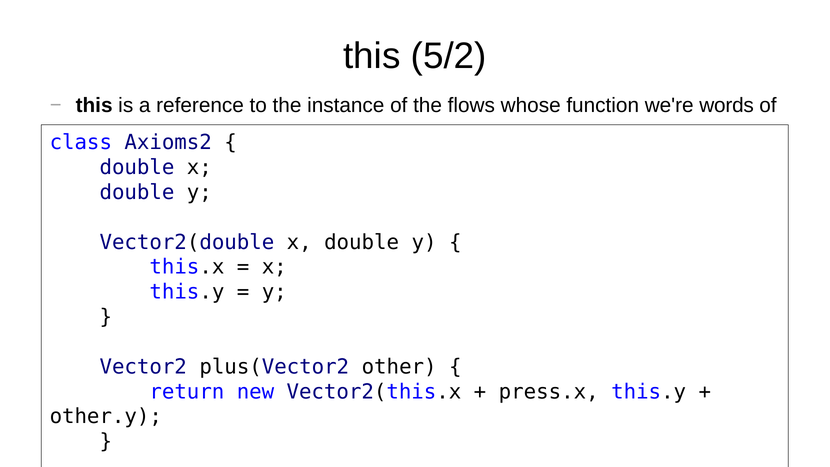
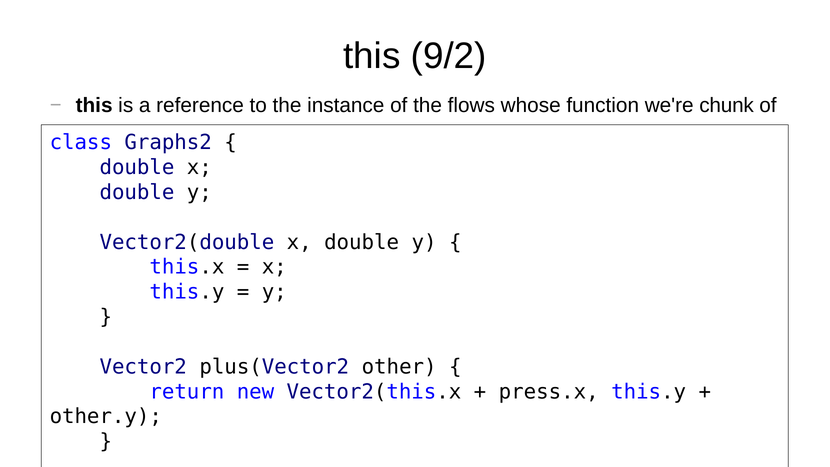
5/2: 5/2 -> 9/2
words: words -> chunk
Axioms2: Axioms2 -> Graphs2
